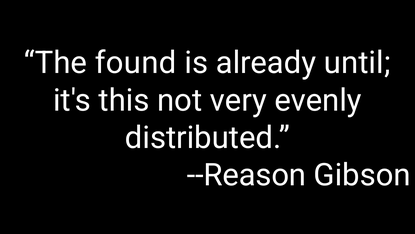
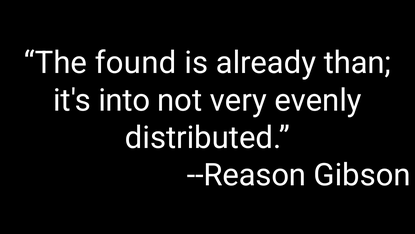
until: until -> than
this: this -> into
